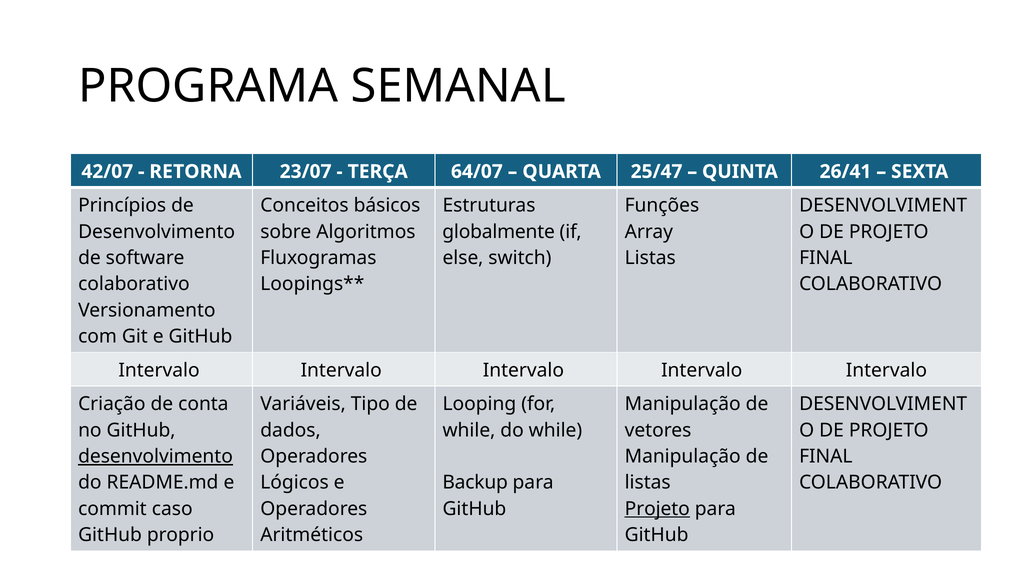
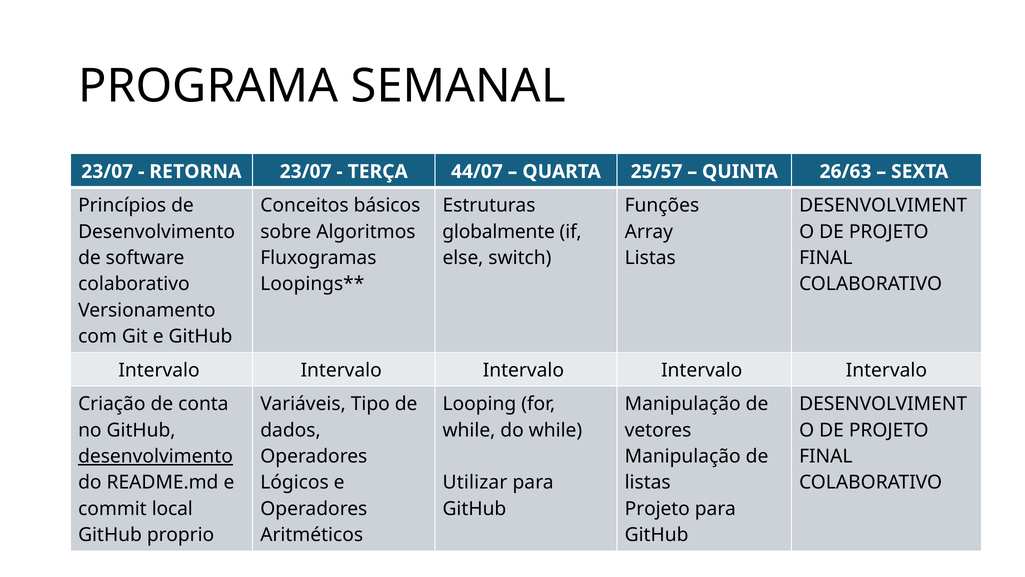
42/07 at (107, 171): 42/07 -> 23/07
64/07: 64/07 -> 44/07
25/47: 25/47 -> 25/57
26/41: 26/41 -> 26/63
Backup: Backup -> Utilizar
caso: caso -> local
Projeto at (657, 508) underline: present -> none
